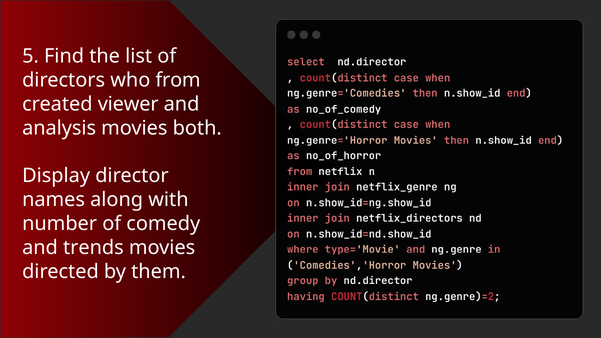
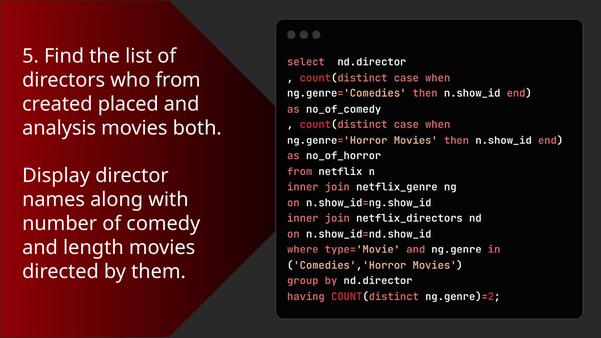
viewer: viewer -> placed
trends: trends -> length
